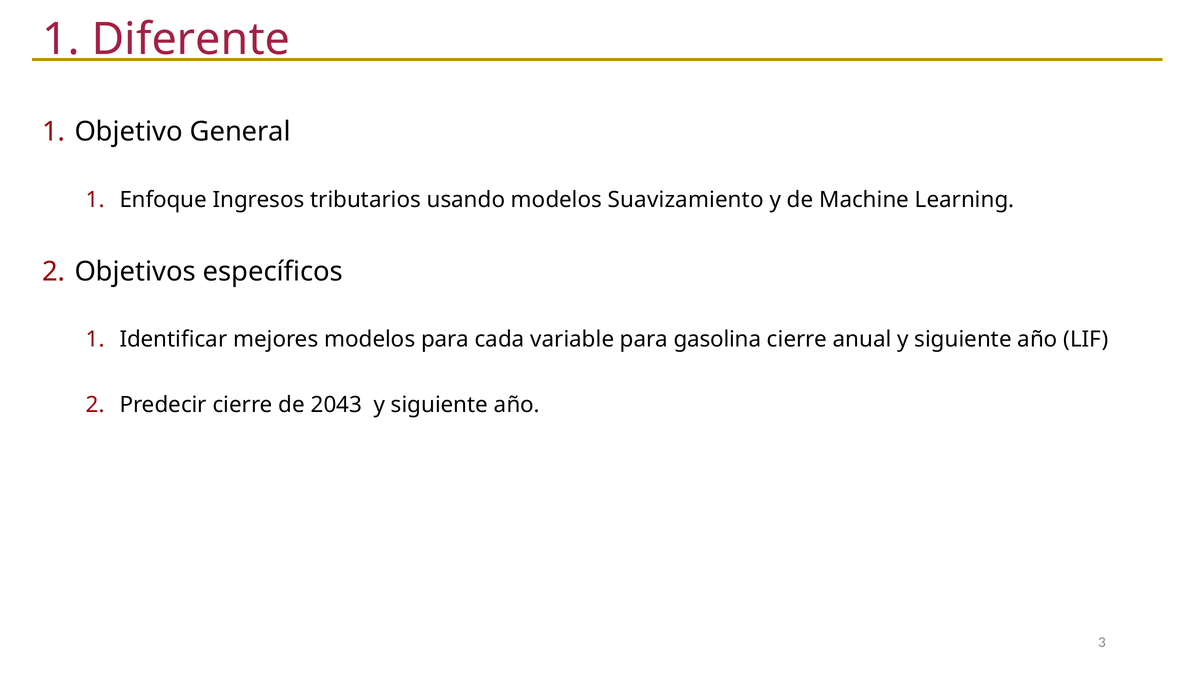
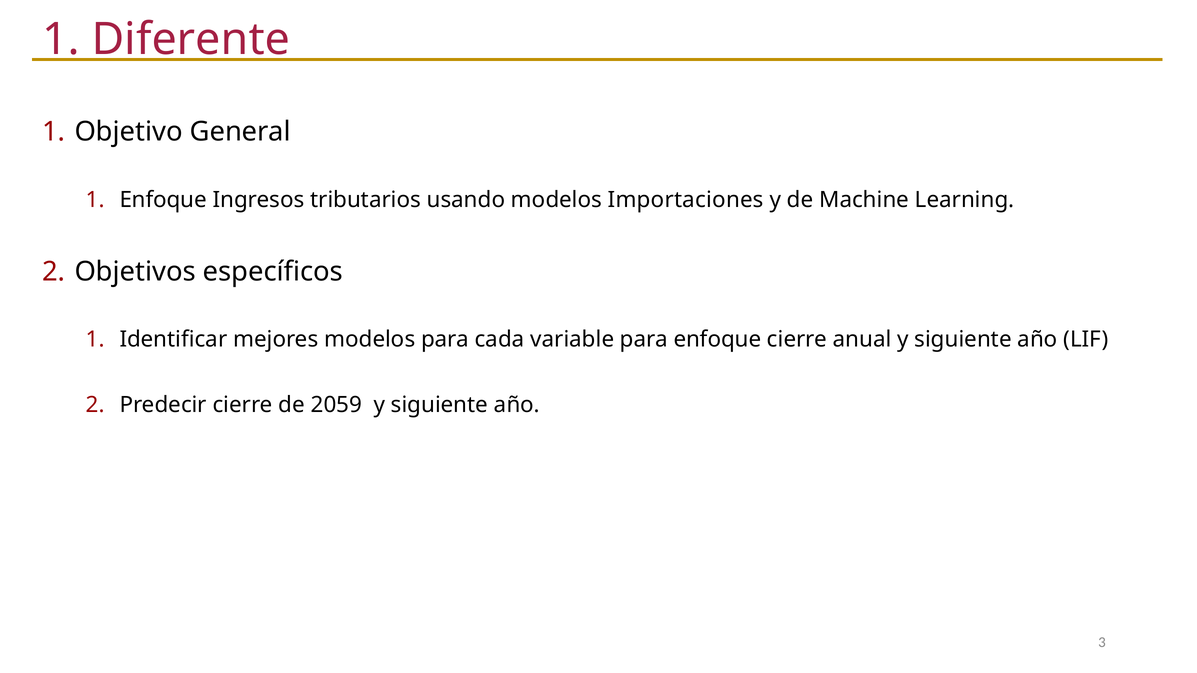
Suavizamiento: Suavizamiento -> Importaciones
para gasolina: gasolina -> enfoque
2043: 2043 -> 2059
